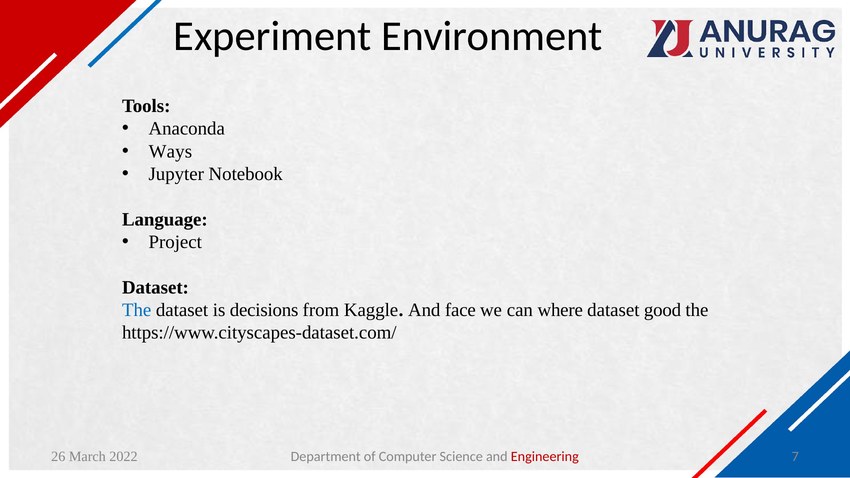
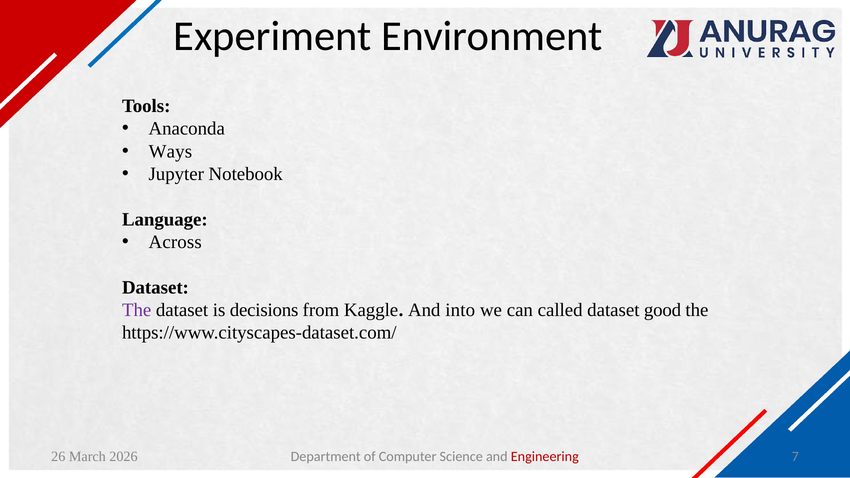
Project: Project -> Across
The at (137, 310) colour: blue -> purple
face: face -> into
where: where -> called
2022: 2022 -> 2026
